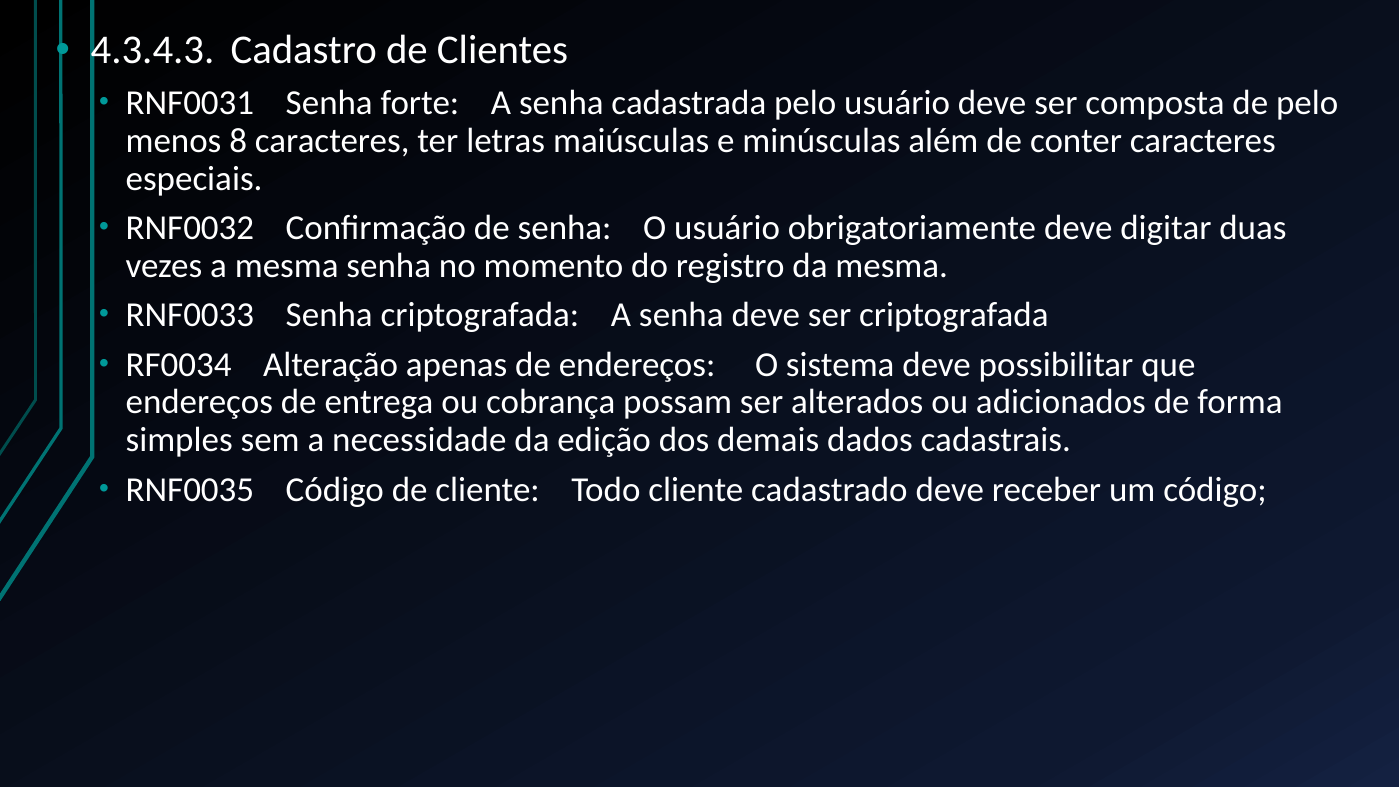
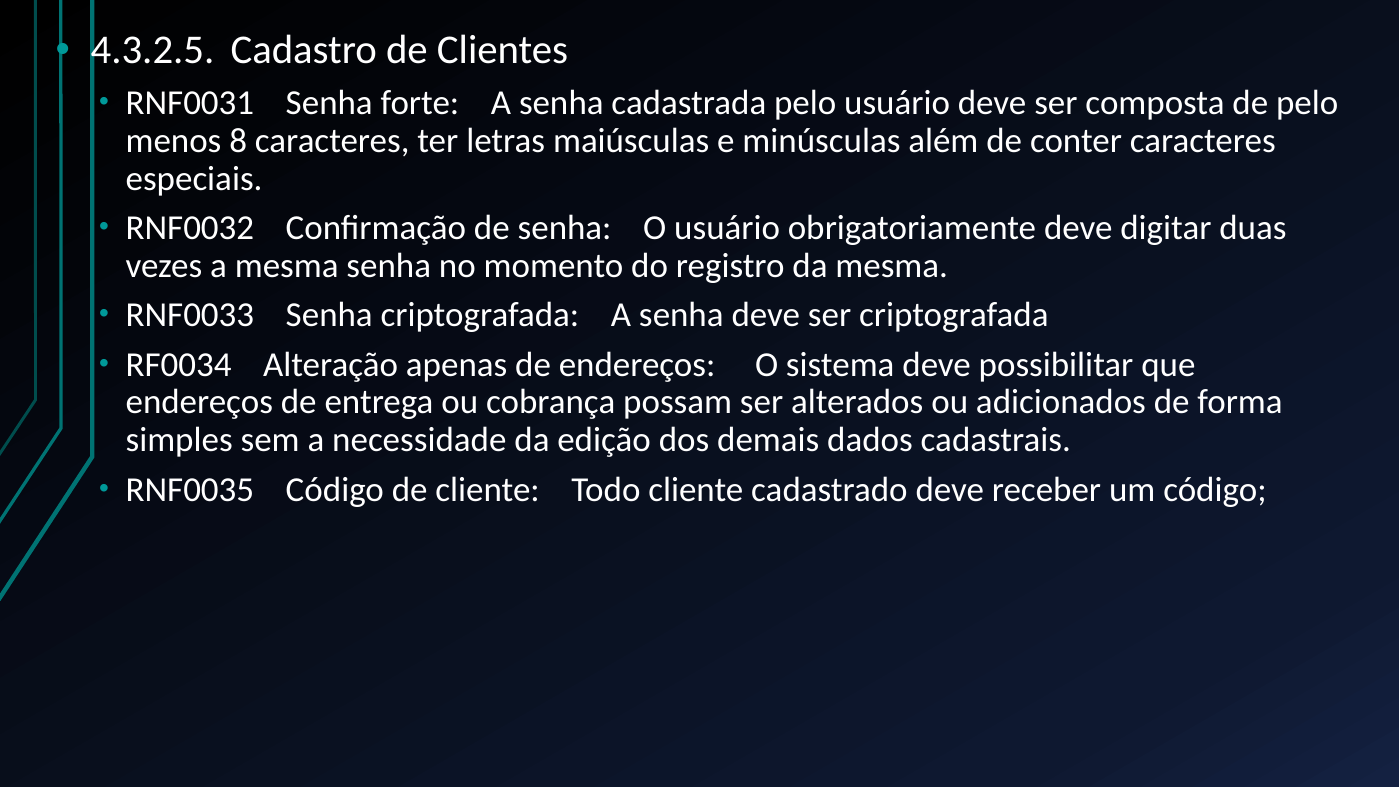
4.3.4.3: 4.3.4.3 -> 4.3.2.5
